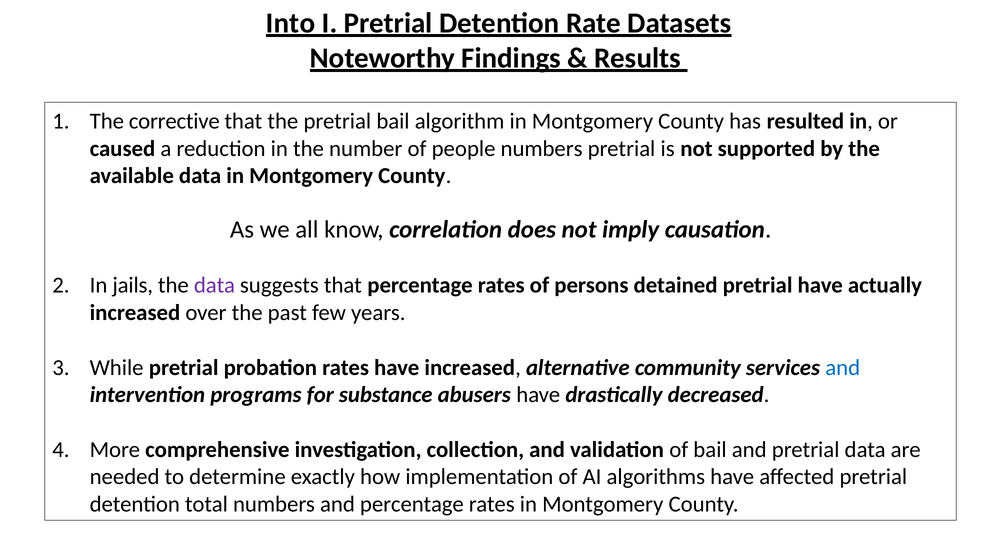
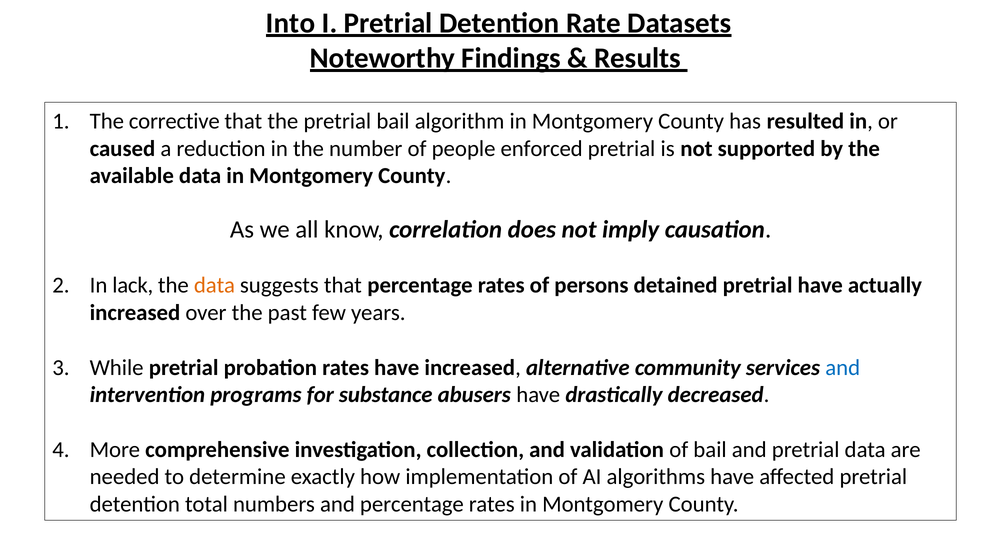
people numbers: numbers -> enforced
jails: jails -> lack
data at (215, 286) colour: purple -> orange
